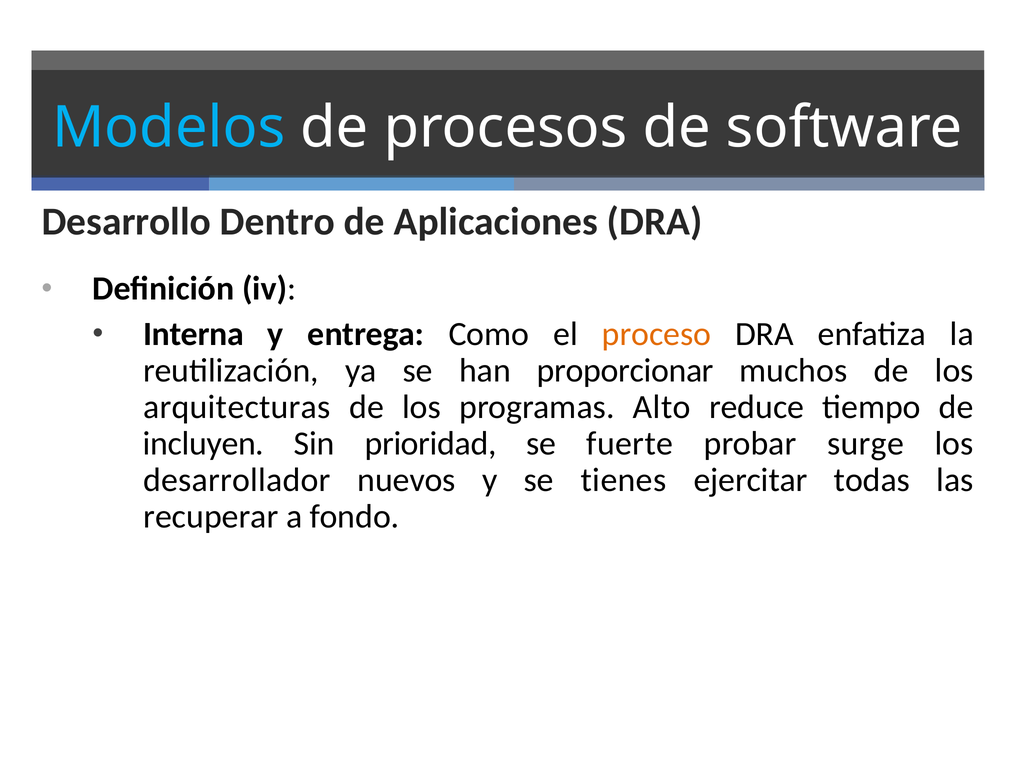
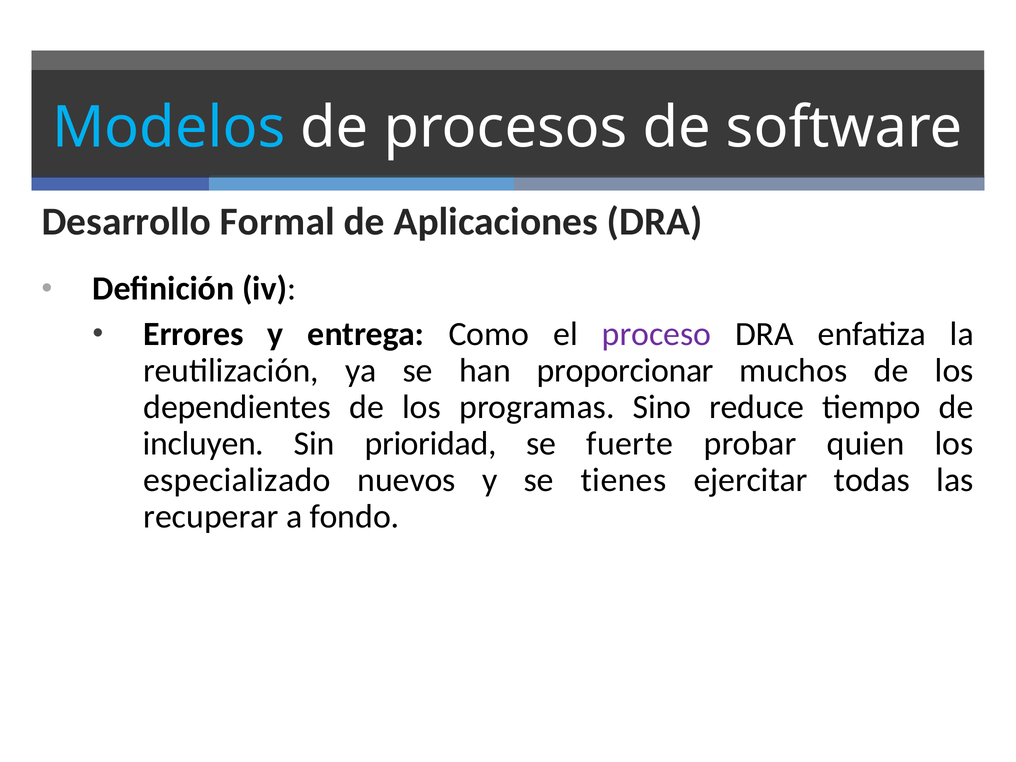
Dentro: Dentro -> Formal
Interna: Interna -> Errores
proceso colour: orange -> purple
arquitecturas: arquitecturas -> dependientes
Alto: Alto -> Sino
surge: surge -> quien
desarrollador: desarrollador -> especializado
